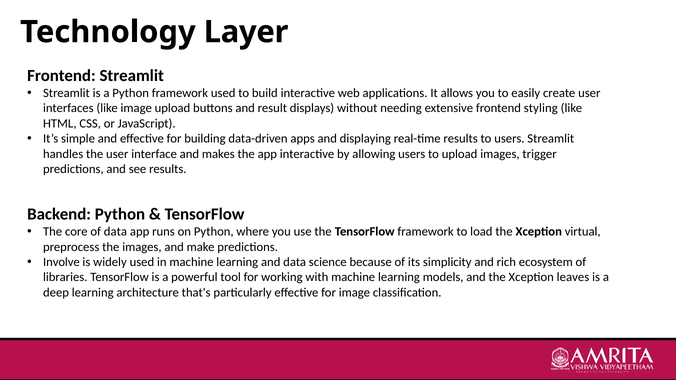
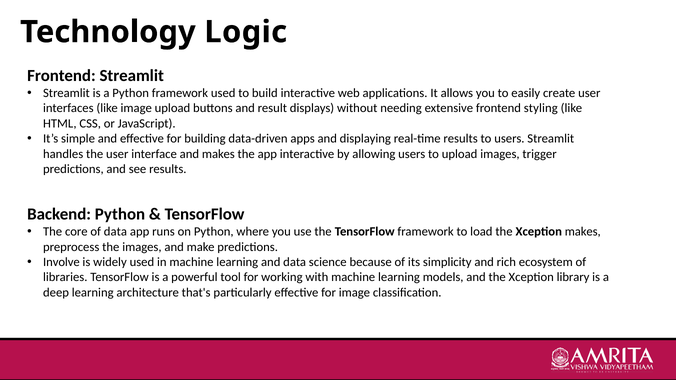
Layer: Layer -> Logic
Xception virtual: virtual -> makes
leaves: leaves -> library
